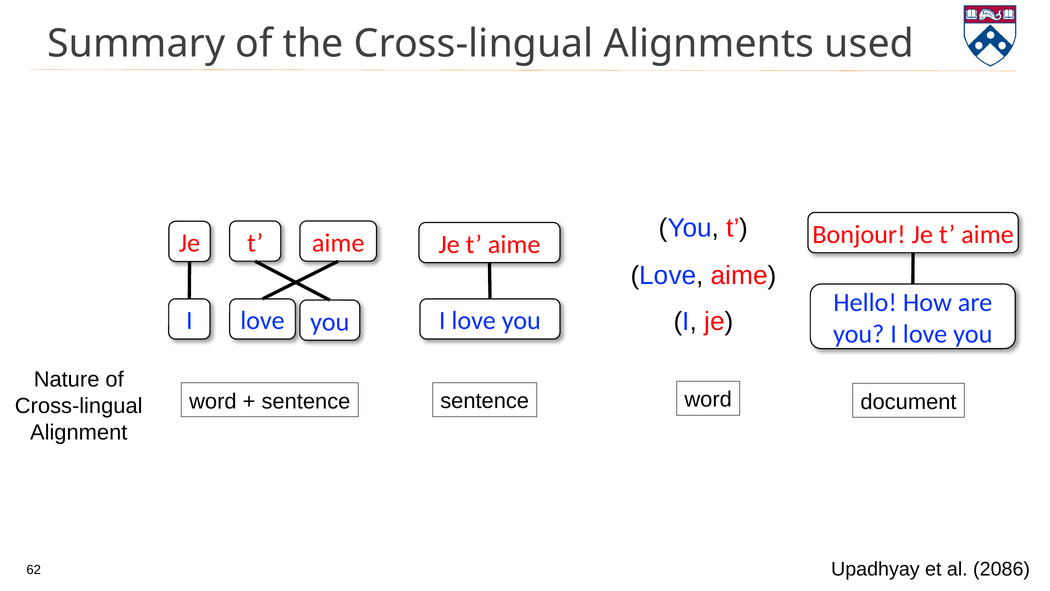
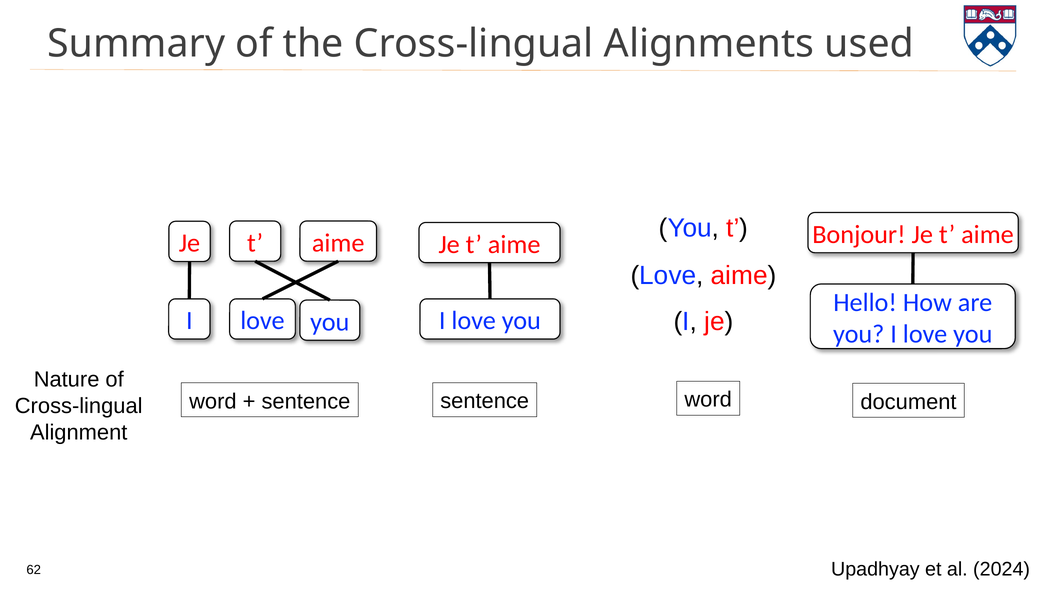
2086: 2086 -> 2024
